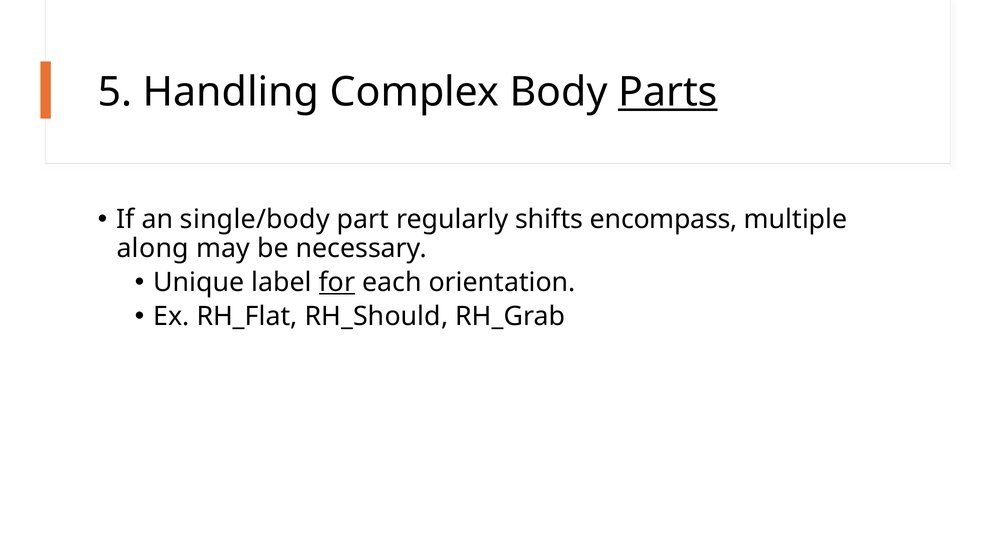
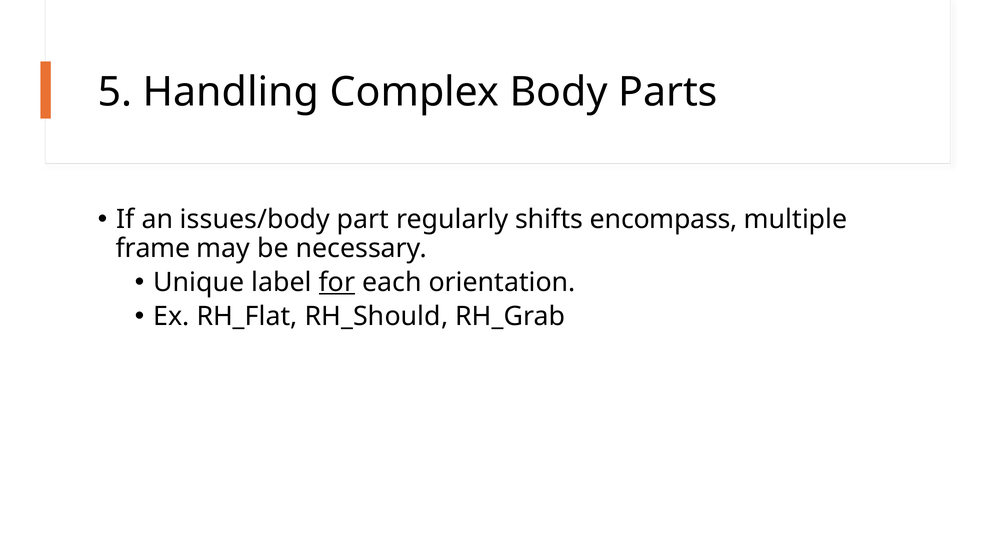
Parts underline: present -> none
single/body: single/body -> issues/body
along: along -> frame
